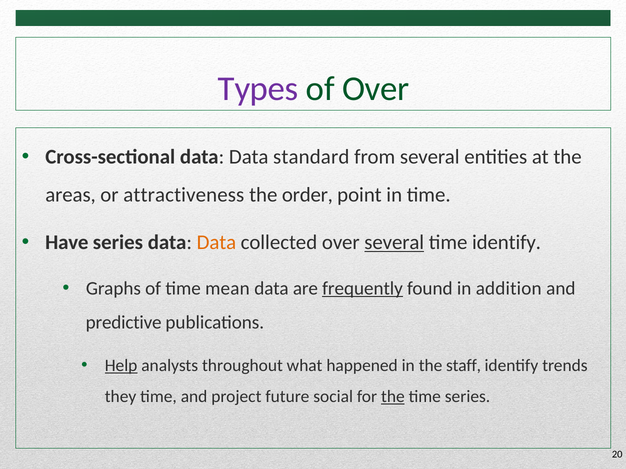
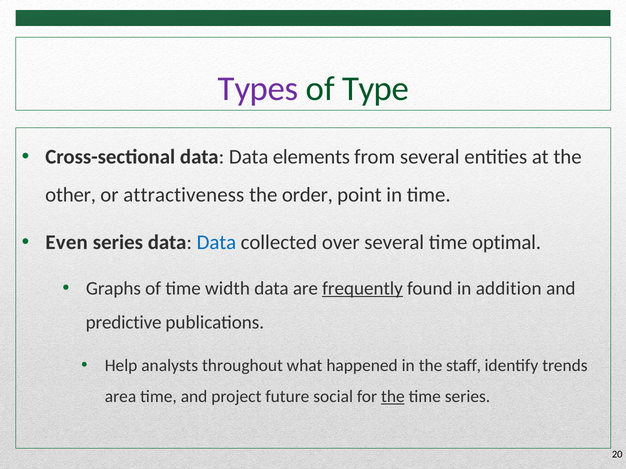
of Over: Over -> Type
standard: standard -> elements
areas: areas -> other
Have: Have -> Even
Data at (216, 243) colour: orange -> blue
several at (394, 243) underline: present -> none
time identify: identify -> optimal
mean: mean -> width
Help underline: present -> none
they: they -> area
